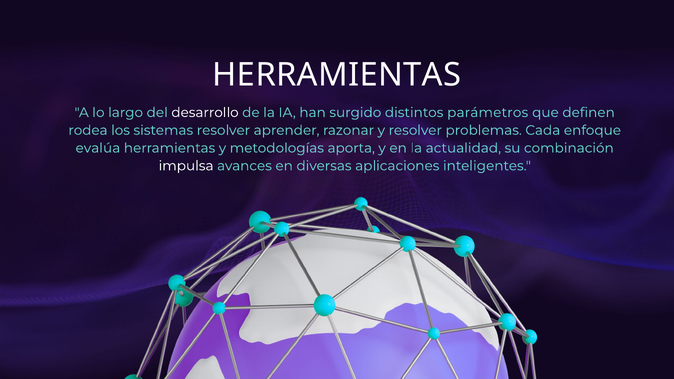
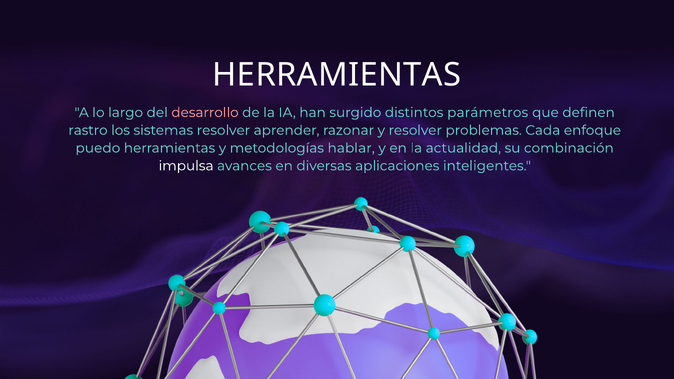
desarrollo colour: white -> pink
rodea: rodea -> rastro
evalúa: evalúa -> puedo
aporta: aporta -> hablar
